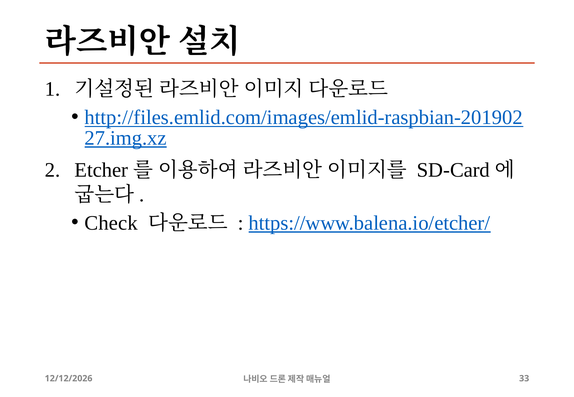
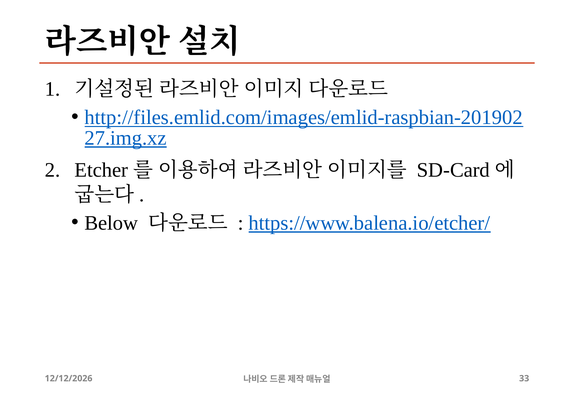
Check: Check -> Below
